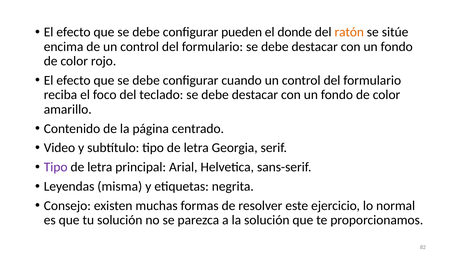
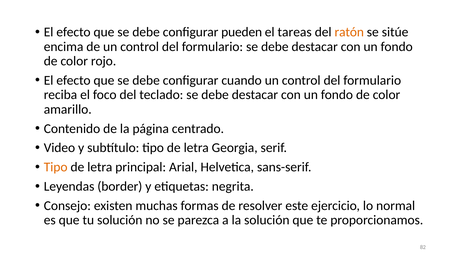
donde: donde -> tareas
Tipo at (56, 167) colour: purple -> orange
misma: misma -> border
